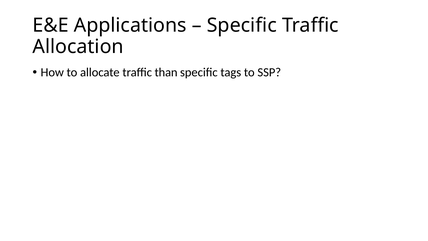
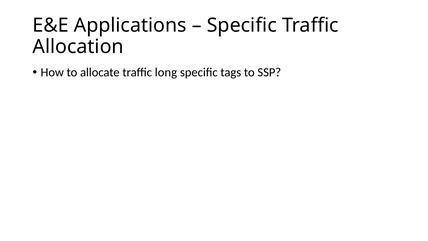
than: than -> long
